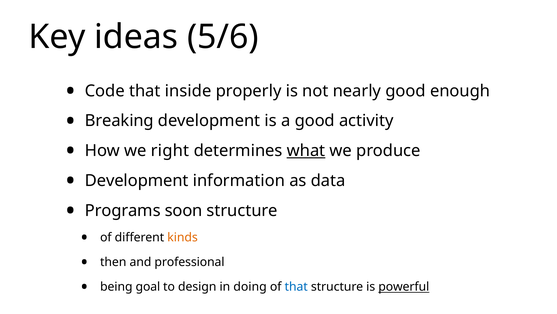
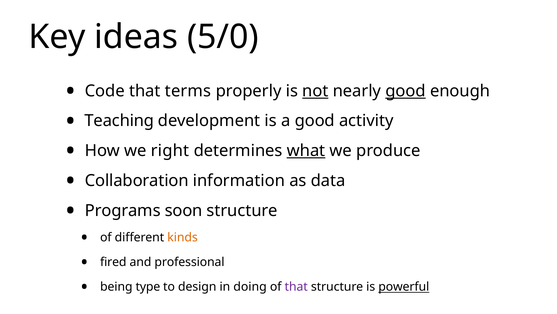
5/6: 5/6 -> 5/0
inside: inside -> terms
not underline: none -> present
good at (406, 91) underline: none -> present
Breaking: Breaking -> Teaching
Development at (137, 180): Development -> Collaboration
then: then -> fired
goal: goal -> type
that at (296, 286) colour: blue -> purple
